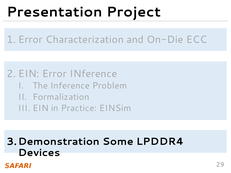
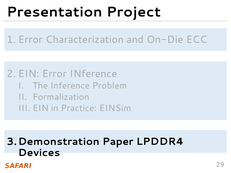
Some: Some -> Paper
